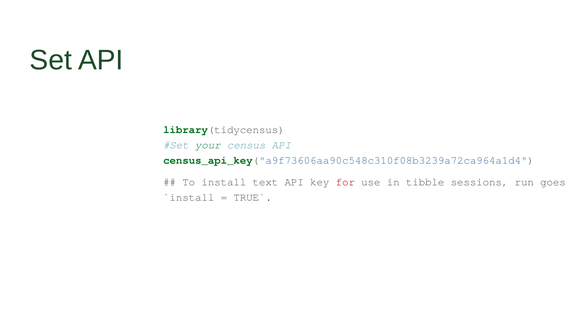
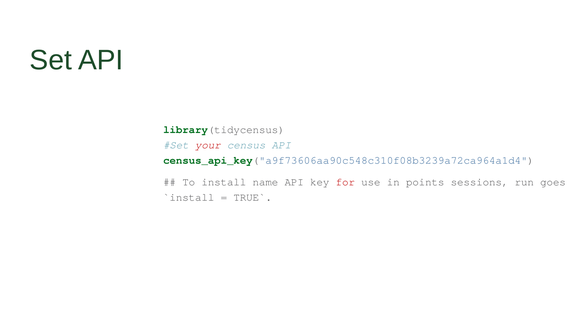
your colour: green -> red
text: text -> name
tibble: tibble -> points
